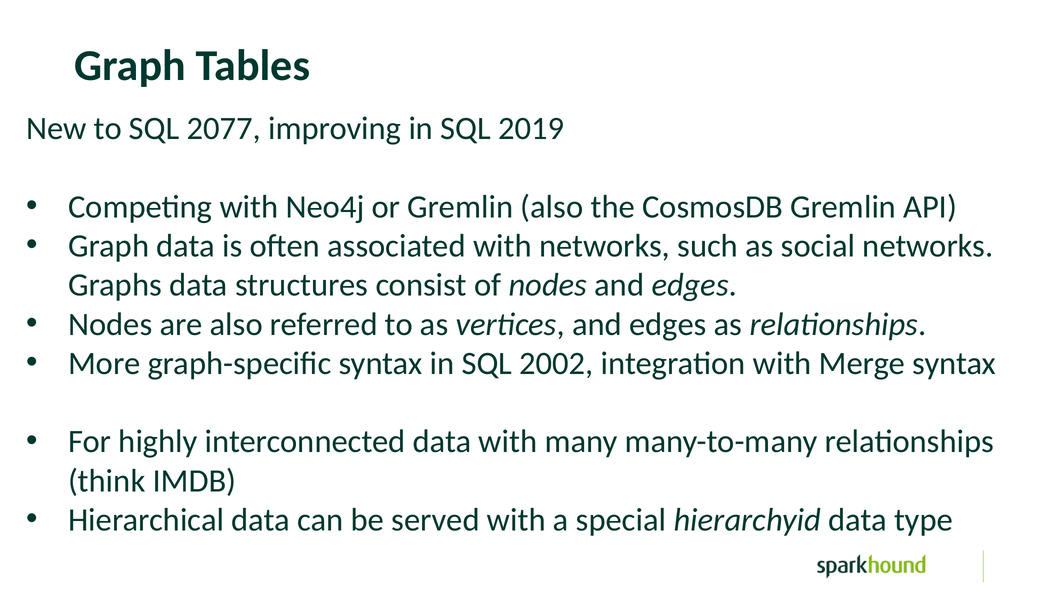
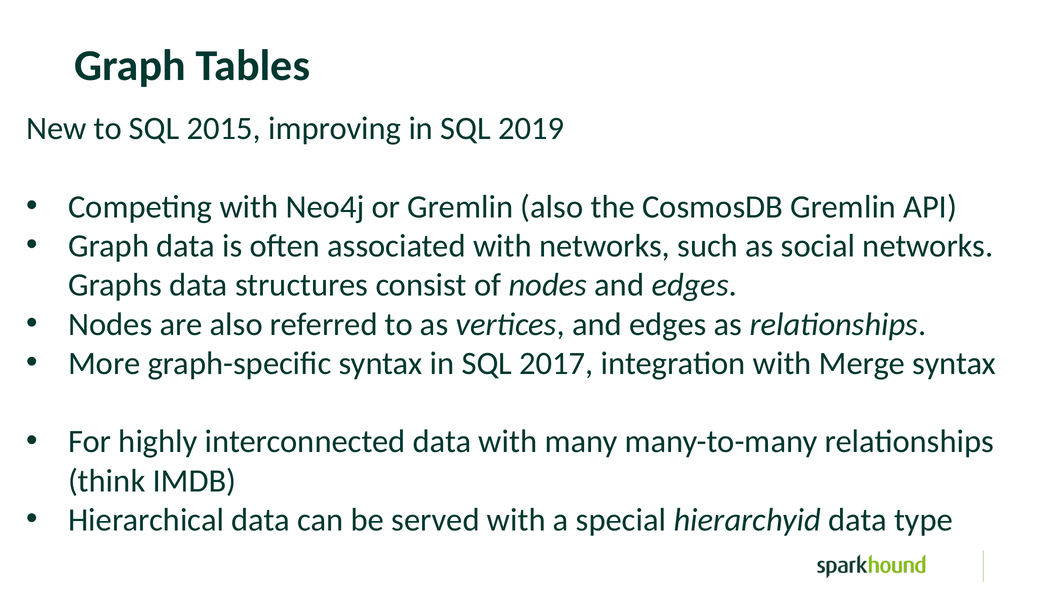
2077: 2077 -> 2015
2002: 2002 -> 2017
